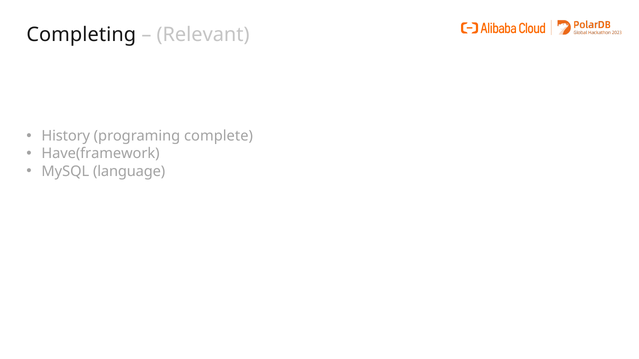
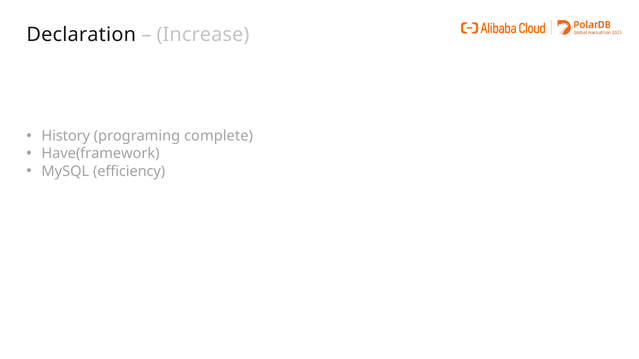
Completing: Completing -> Declaration
Relevant: Relevant -> Increase
language: language -> efficiency
